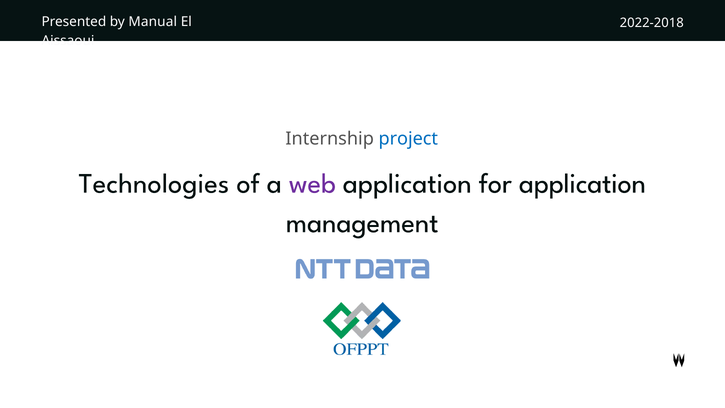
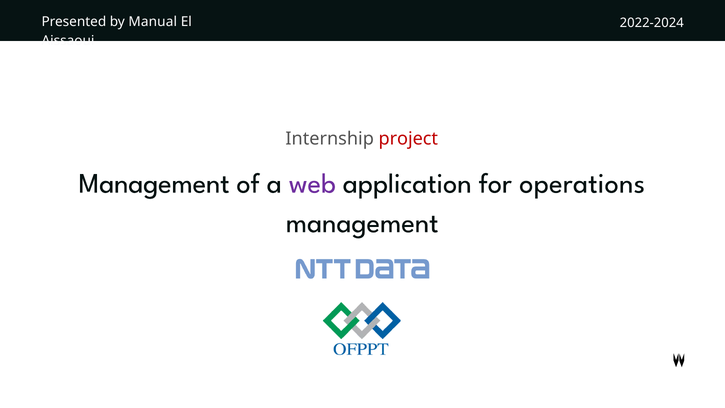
2022-2018: 2022-2018 -> 2022-2024
project colour: blue -> red
Technologies at (154, 183): Technologies -> Management
for application: application -> operations
